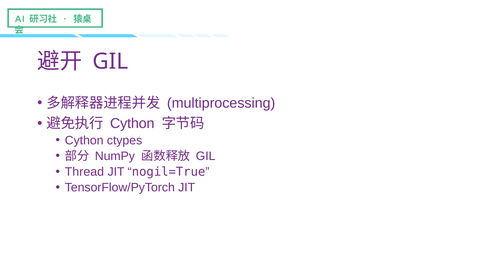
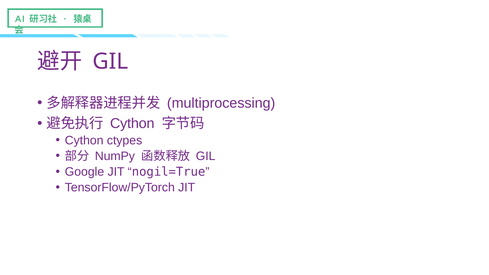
Thread: Thread -> Google
